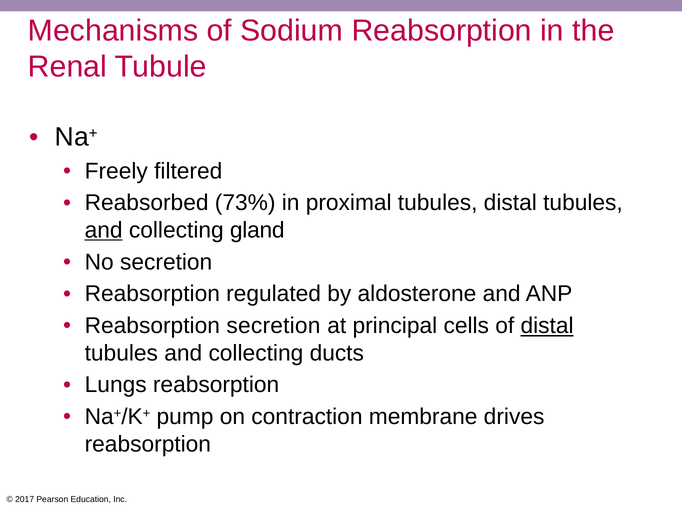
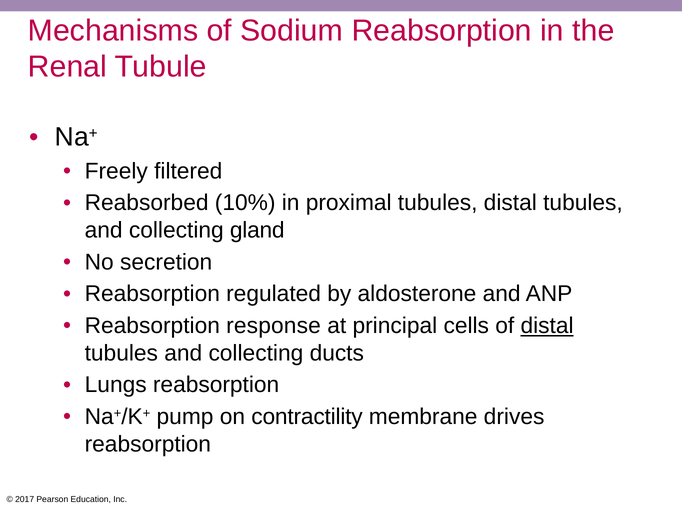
73%: 73% -> 10%
and at (104, 230) underline: present -> none
Reabsorption secretion: secretion -> response
contraction: contraction -> contractility
